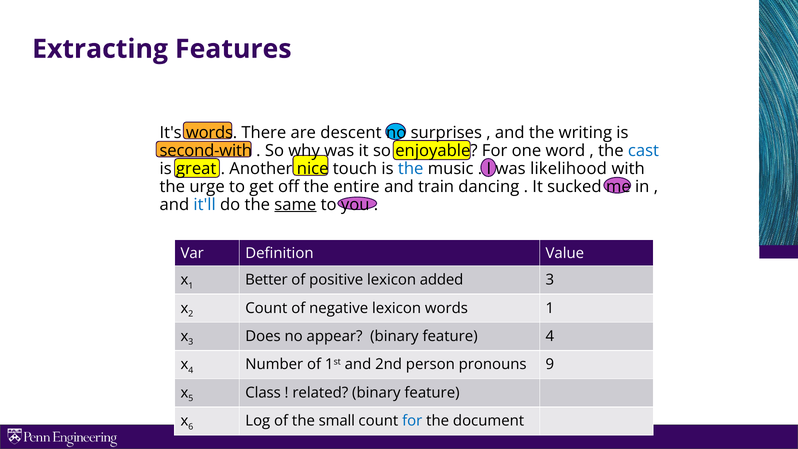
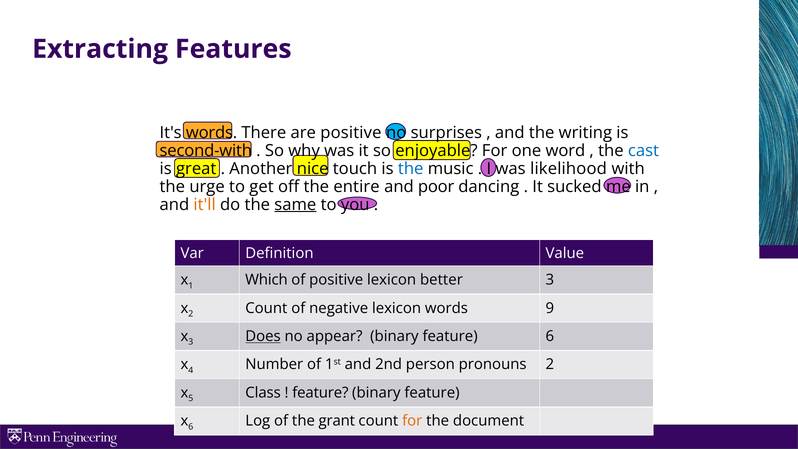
are descent: descent -> positive
train: train -> poor
it'll colour: blue -> orange
Better: Better -> Which
added: added -> better
words 1: 1 -> 9
Does underline: none -> present
feature 4: 4 -> 6
pronouns 9: 9 -> 2
related at (320, 393): related -> feature
small: small -> grant
for at (412, 421) colour: blue -> orange
